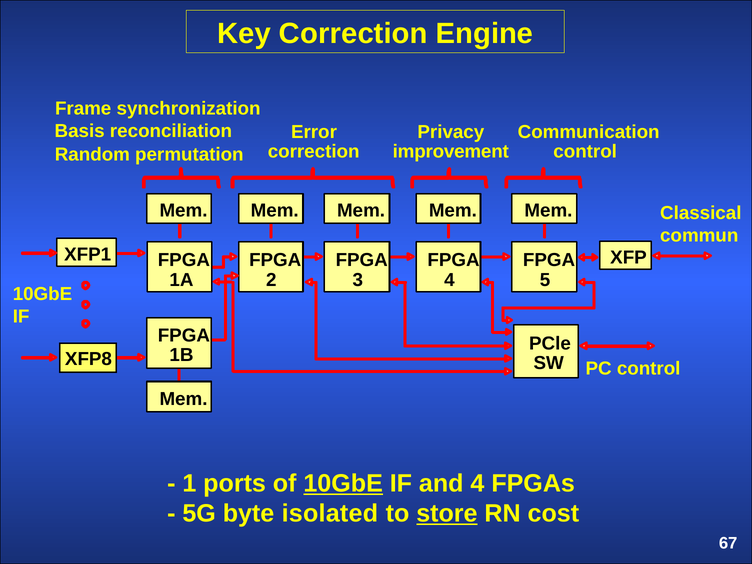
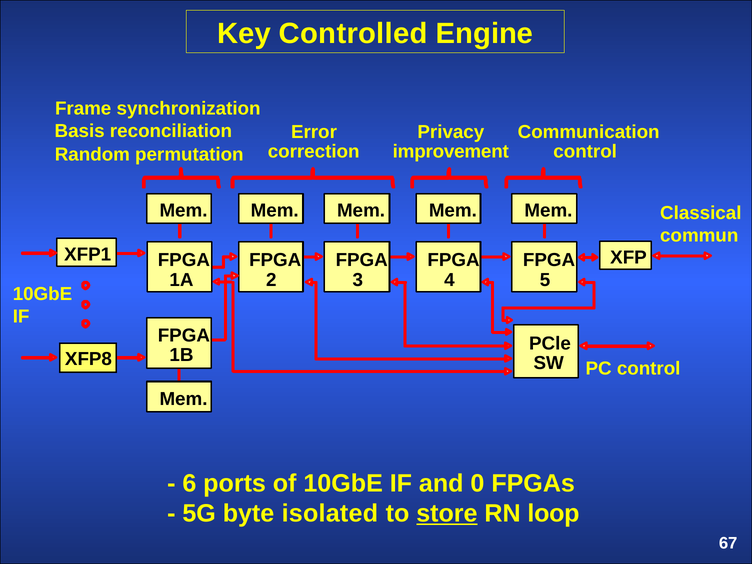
Key Correction: Correction -> Controlled
1: 1 -> 6
10GbE at (343, 484) underline: present -> none
and 4: 4 -> 0
cost: cost -> loop
